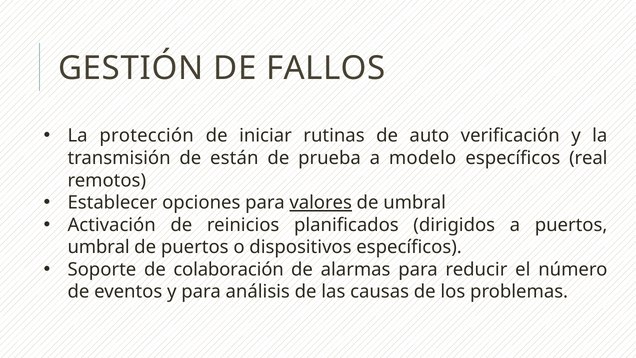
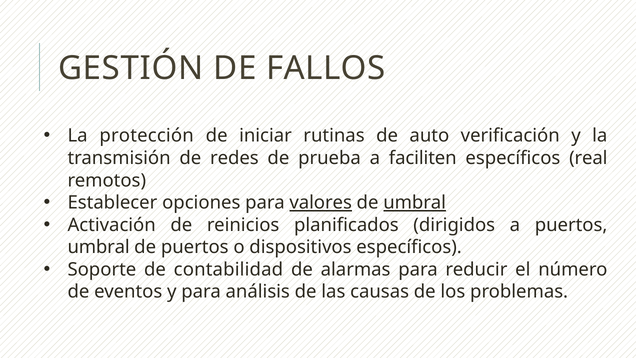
están: están -> redes
modelo: modelo -> faciliten
umbral at (415, 203) underline: none -> present
colaboración: colaboración -> contabilidad
